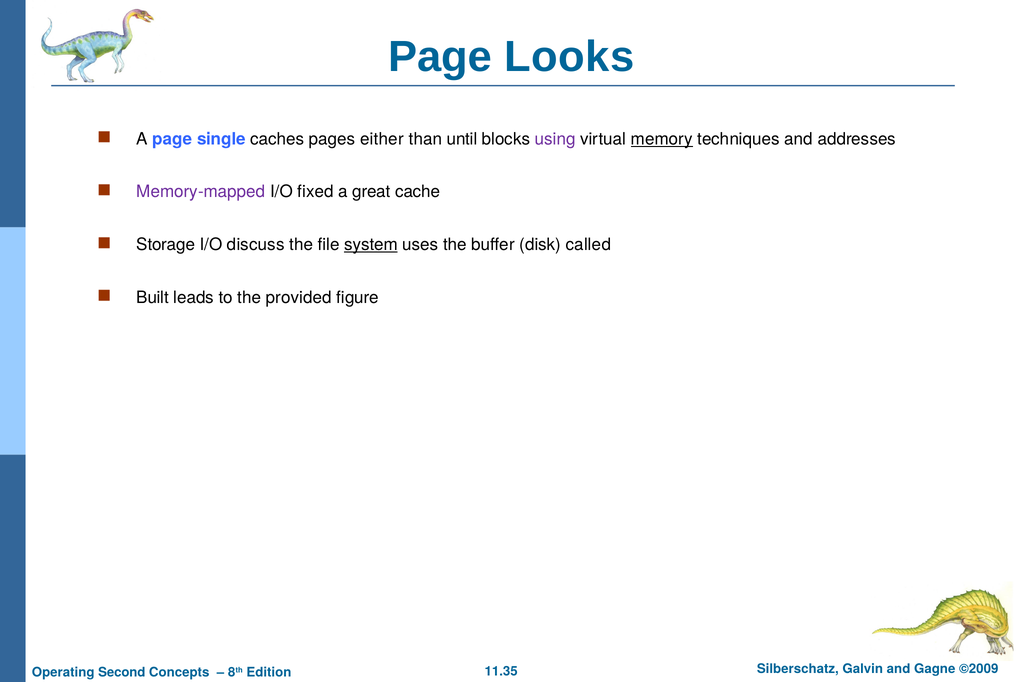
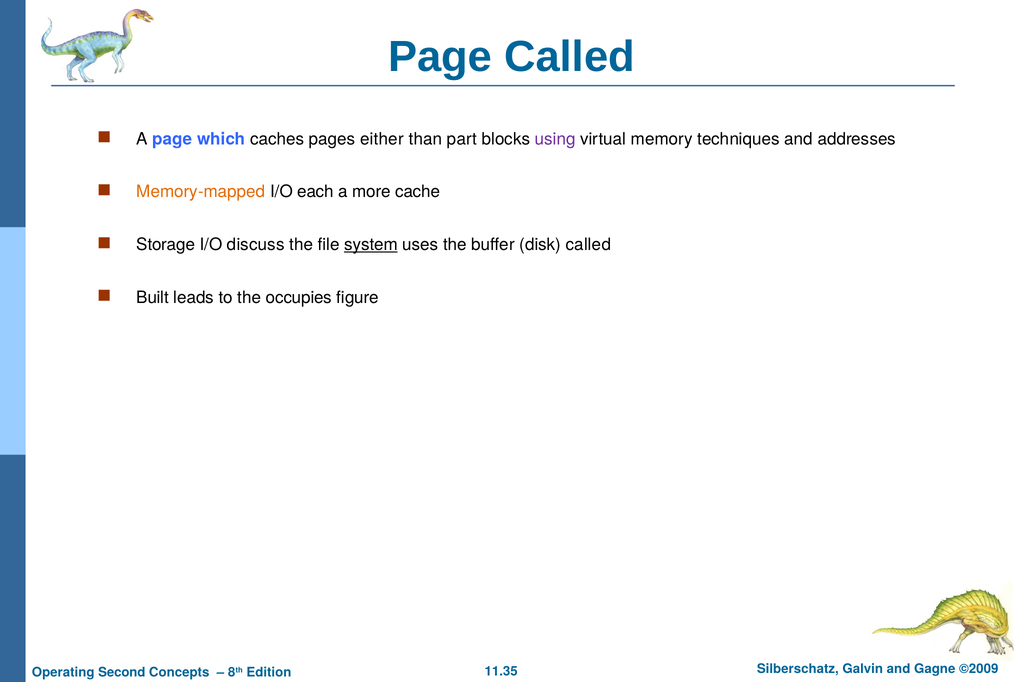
Page Looks: Looks -> Called
single: single -> which
until: until -> part
memory underline: present -> none
Memory-mapped colour: purple -> orange
fixed: fixed -> each
great: great -> more
provided: provided -> occupies
